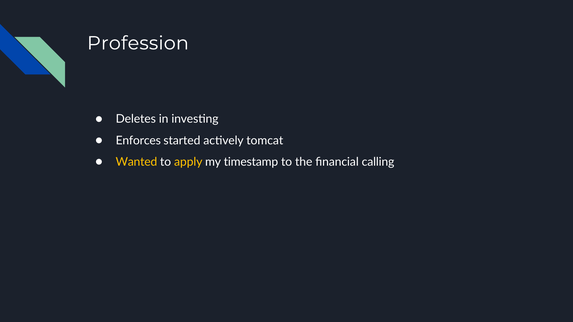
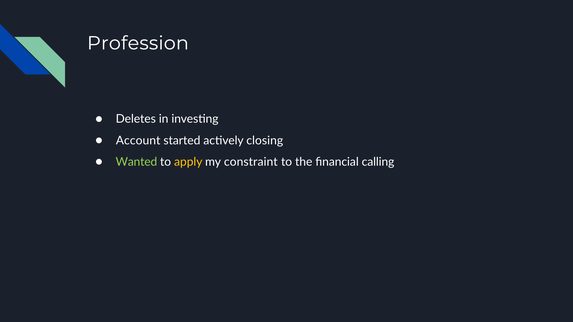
Enforces: Enforces -> Account
tomcat: tomcat -> closing
Wanted colour: yellow -> light green
timestamp: timestamp -> constraint
